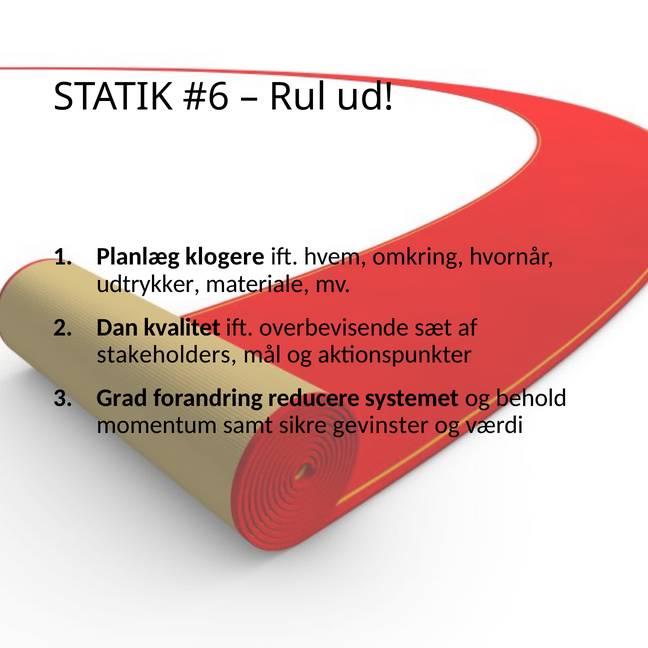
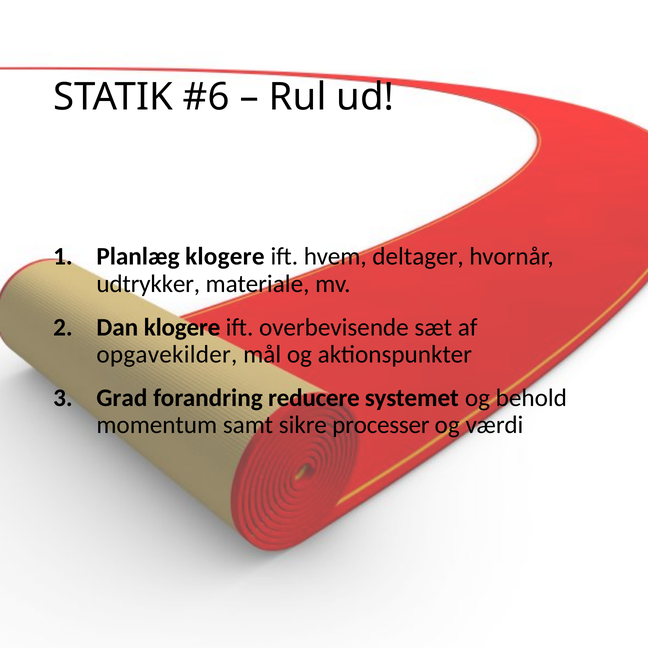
omkring: omkring -> deltager
Dan kvalitet: kvalitet -> klogere
stakeholders: stakeholders -> opgavekilder
gevinster: gevinster -> processer
